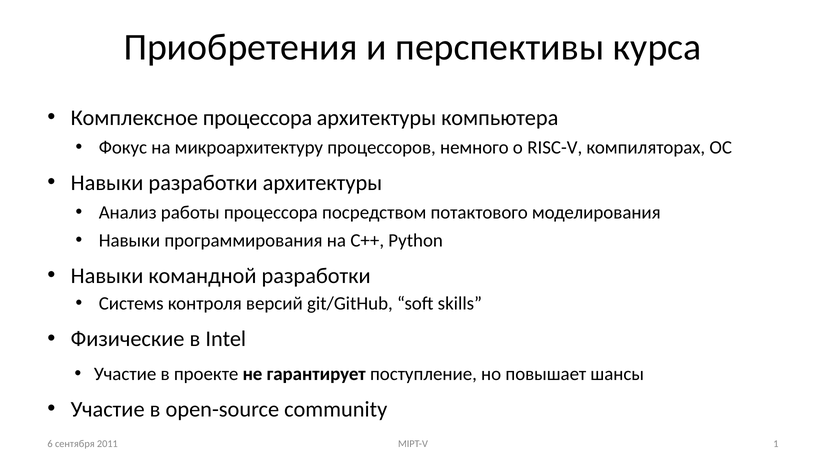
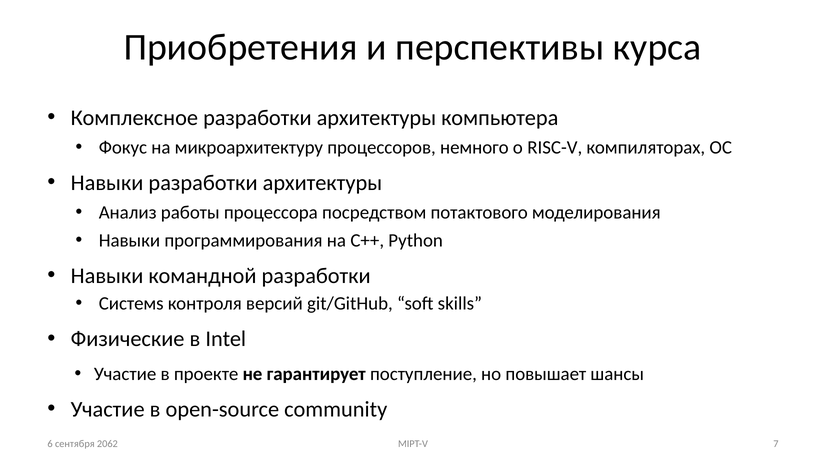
Комплексное процессора: процессора -> разработки
1: 1 -> 7
2011: 2011 -> 2062
